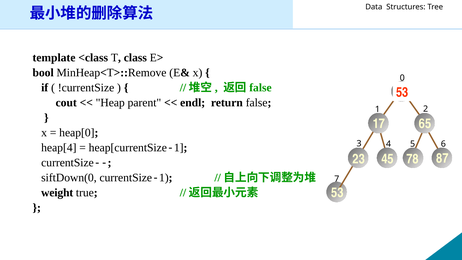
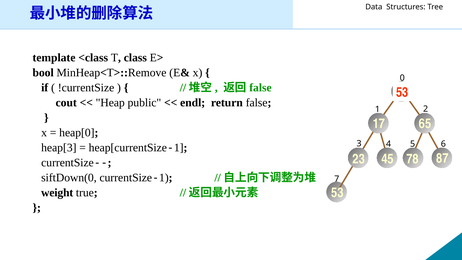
parent: parent -> public
heap[4: heap[4 -> heap[3
